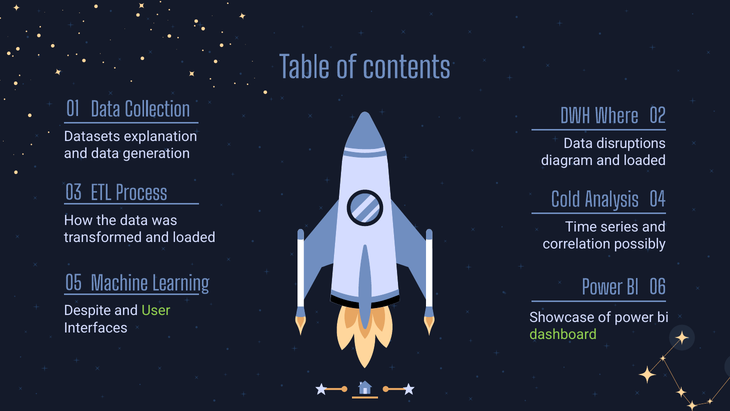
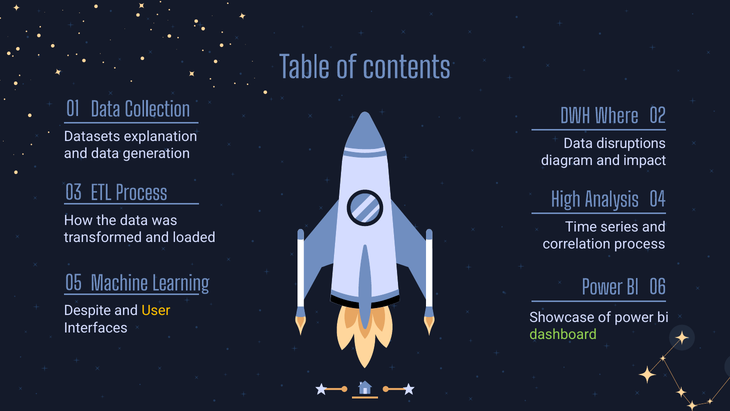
diagram and loaded: loaded -> impact
Cold: Cold -> High
correlation possibly: possibly -> process
User colour: light green -> yellow
